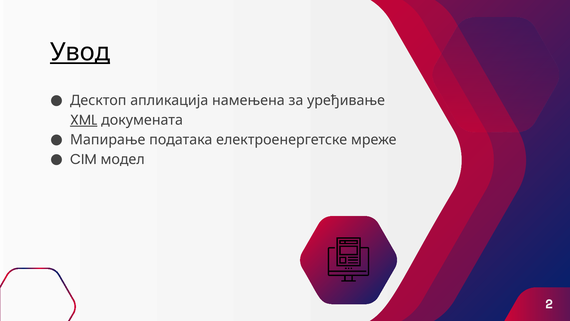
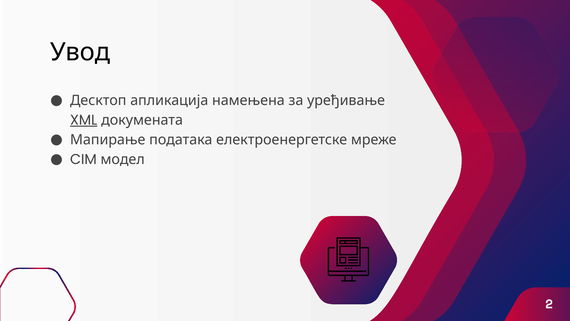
Увод underline: present -> none
